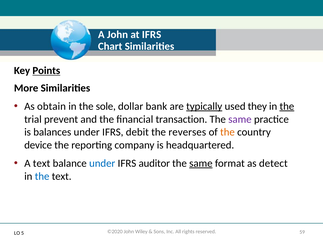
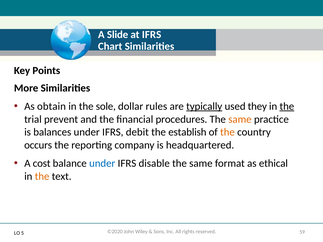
A John: John -> Slide
Points underline: present -> none
bank: bank -> rules
transaction: transaction -> procedures
same at (240, 119) colour: purple -> orange
reverses: reverses -> establish
device: device -> occurs
A text: text -> cost
auditor: auditor -> disable
same at (201, 163) underline: present -> none
detect: detect -> ethical
the at (42, 176) colour: blue -> orange
